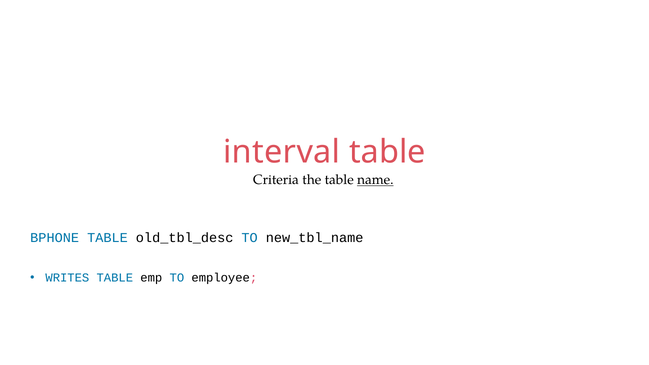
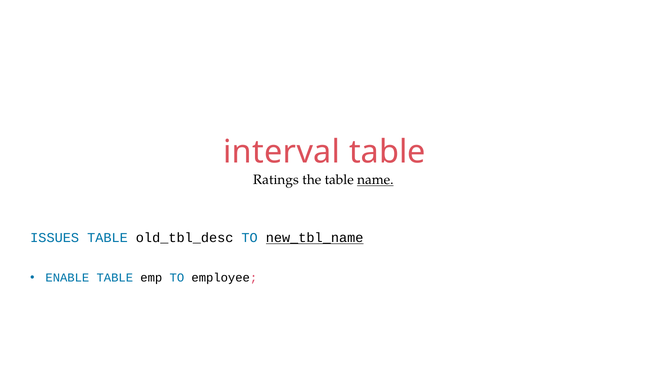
Criteria: Criteria -> Ratings
BPHONE: BPHONE -> ISSUES
new_tbl_name underline: none -> present
WRITES: WRITES -> ENABLE
